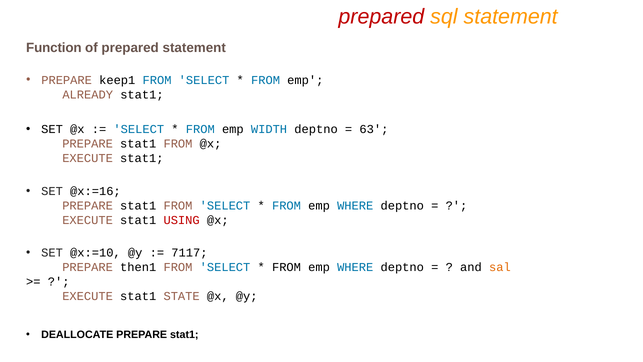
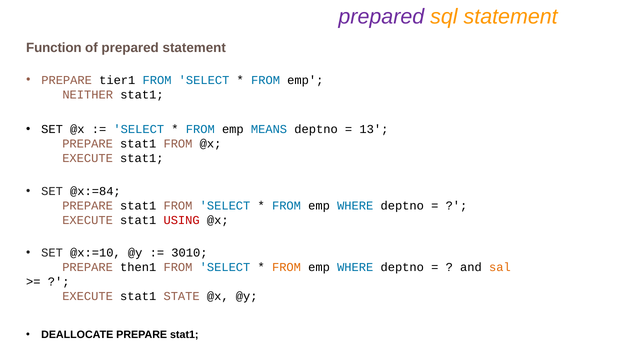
prepared at (381, 17) colour: red -> purple
keep1: keep1 -> tier1
ALREADY: ALREADY -> NEITHER
WIDTH: WIDTH -> MEANS
63: 63 -> 13
@x:=16: @x:=16 -> @x:=84
7117: 7117 -> 3010
FROM at (286, 267) colour: black -> orange
